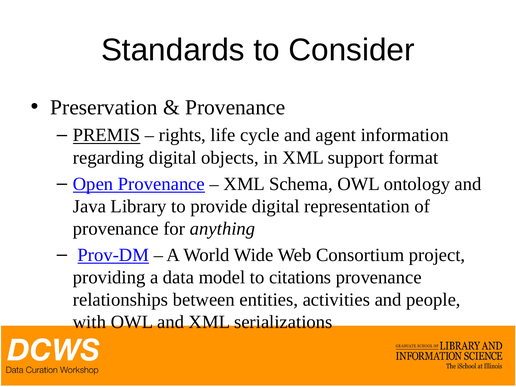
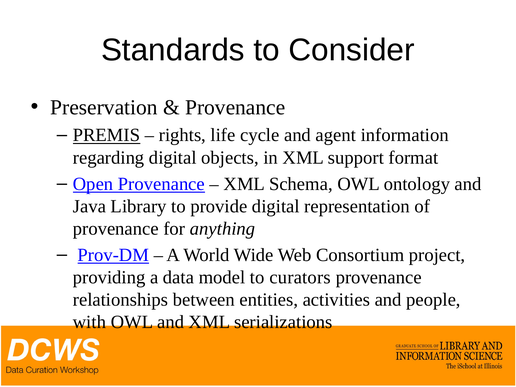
citations: citations -> curators
